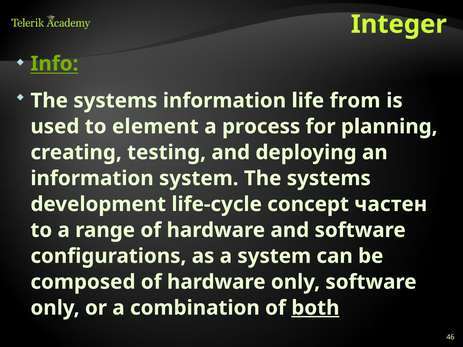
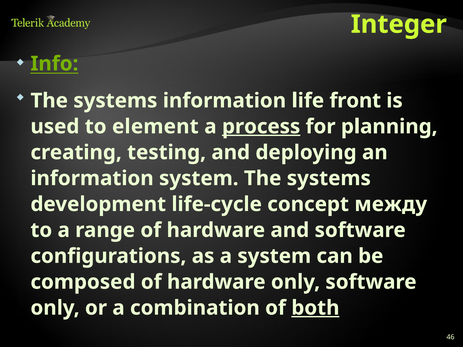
from: from -> front
process underline: none -> present
частен: частен -> между
